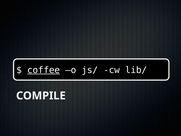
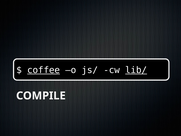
lib/ underline: none -> present
